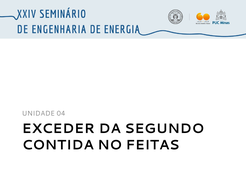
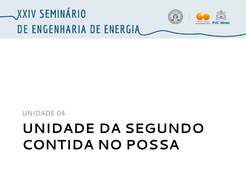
EXCEDER at (58, 129): EXCEDER -> UNIDADE
FEITAS: FEITAS -> POSSA
